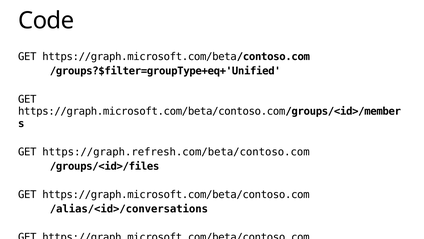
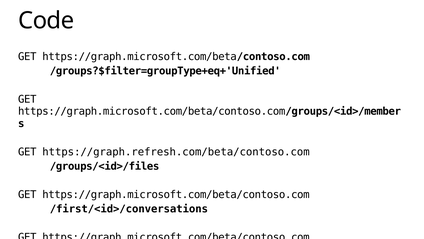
/alias/<id>/conversations: /alias/<id>/conversations -> /first/<id>/conversations
